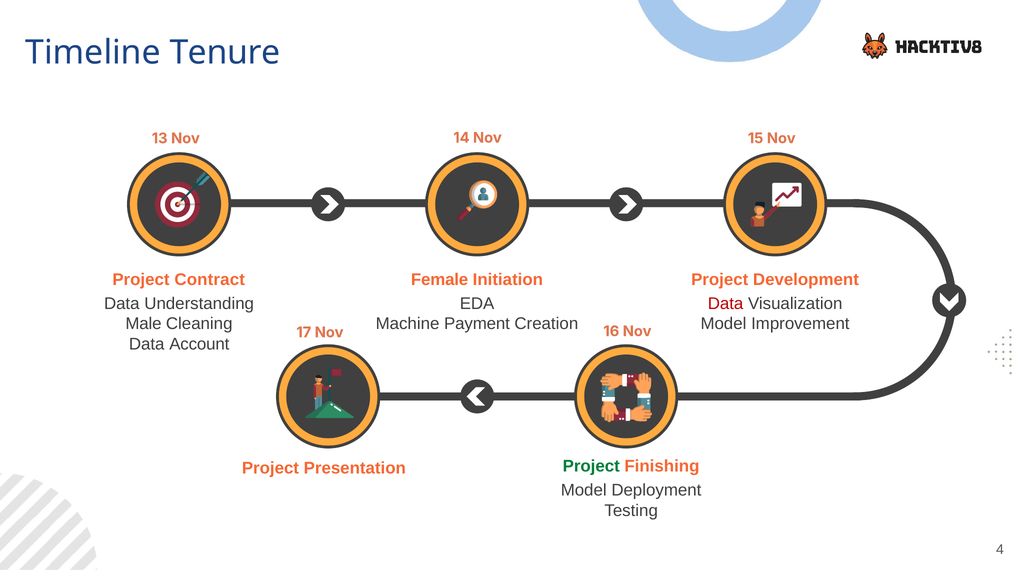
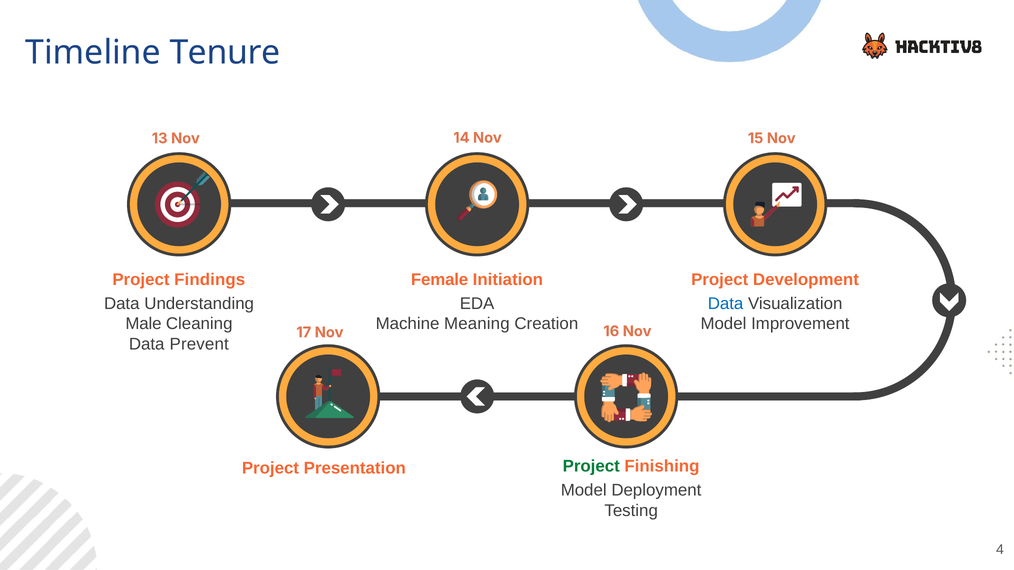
Contract: Contract -> Findings
Data at (726, 304) colour: red -> blue
Payment: Payment -> Meaning
Account: Account -> Prevent
